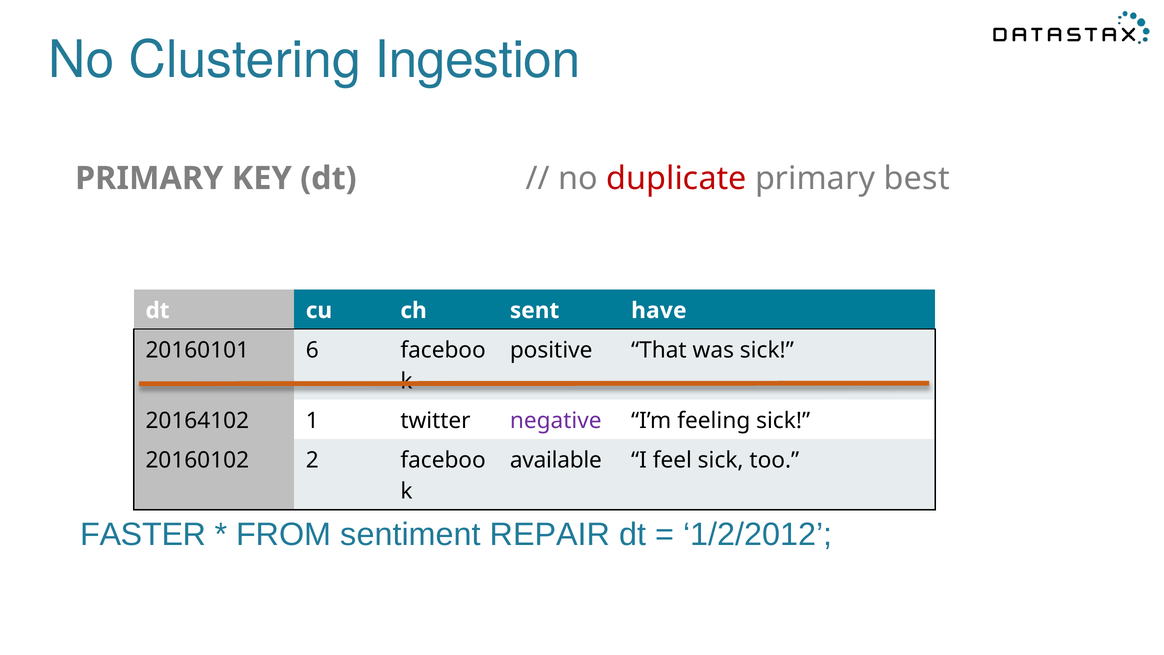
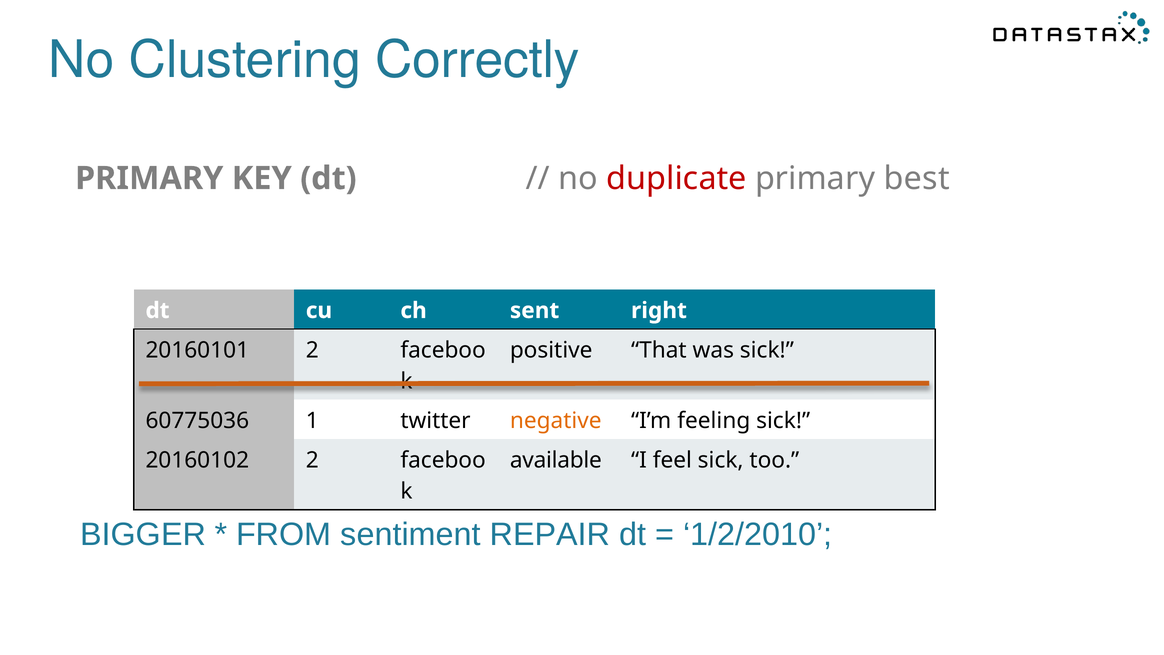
Ingestion: Ingestion -> Correctly
have: have -> right
20160101 6: 6 -> 2
20164102: 20164102 -> 60775036
negative colour: purple -> orange
FASTER: FASTER -> BIGGER
1/2/2012: 1/2/2012 -> 1/2/2010
